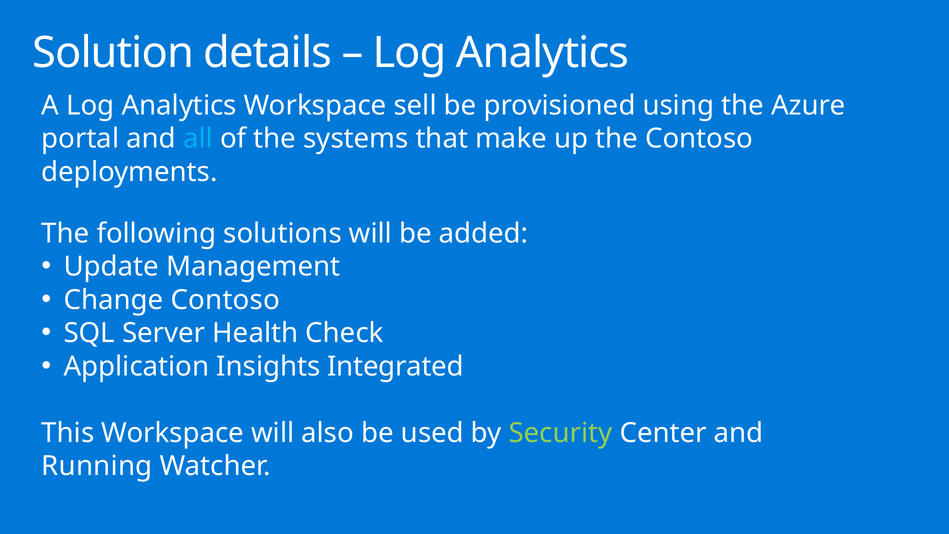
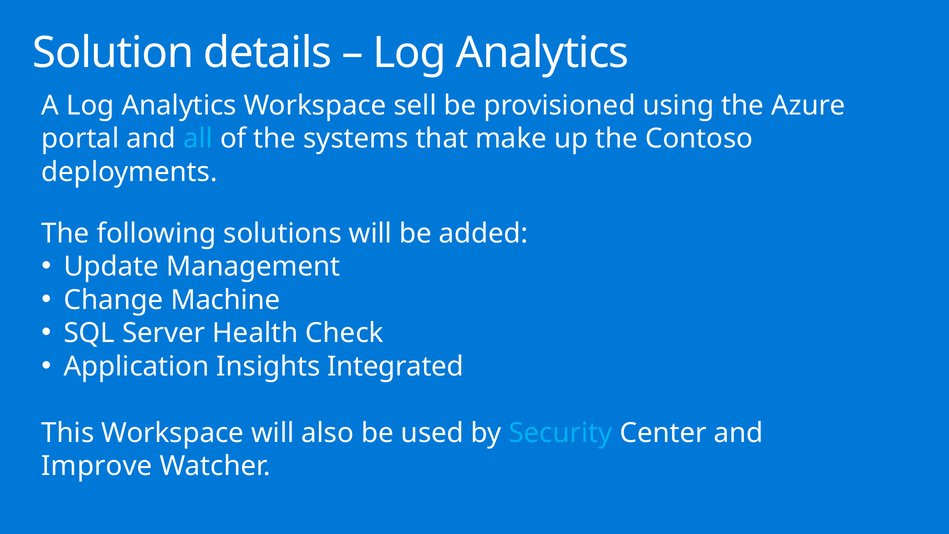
Change Contoso: Contoso -> Machine
Security colour: light green -> light blue
Running: Running -> Improve
